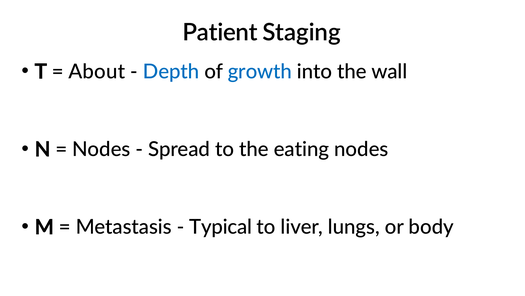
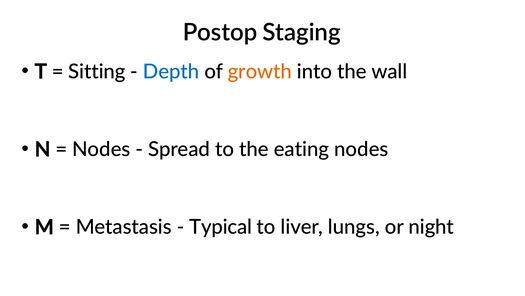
Patient: Patient -> Postop
About: About -> Sitting
growth colour: blue -> orange
body: body -> night
